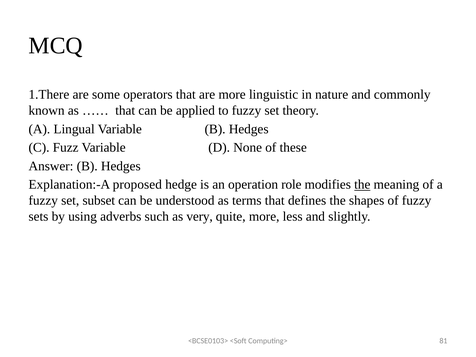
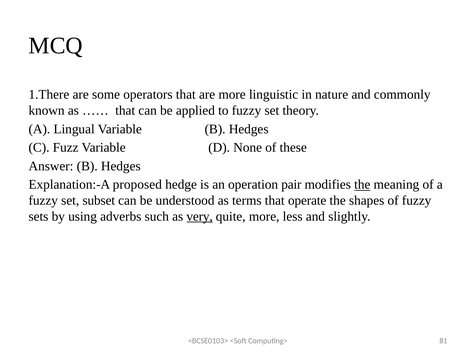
role: role -> pair
defines: defines -> operate
very underline: none -> present
